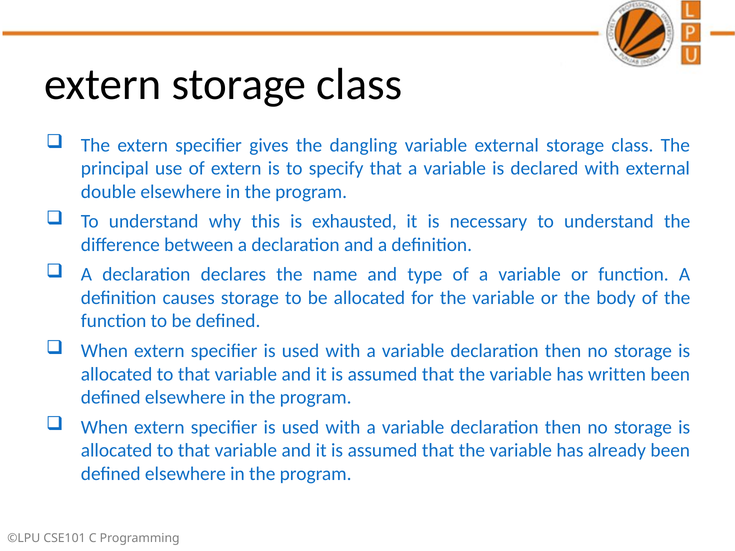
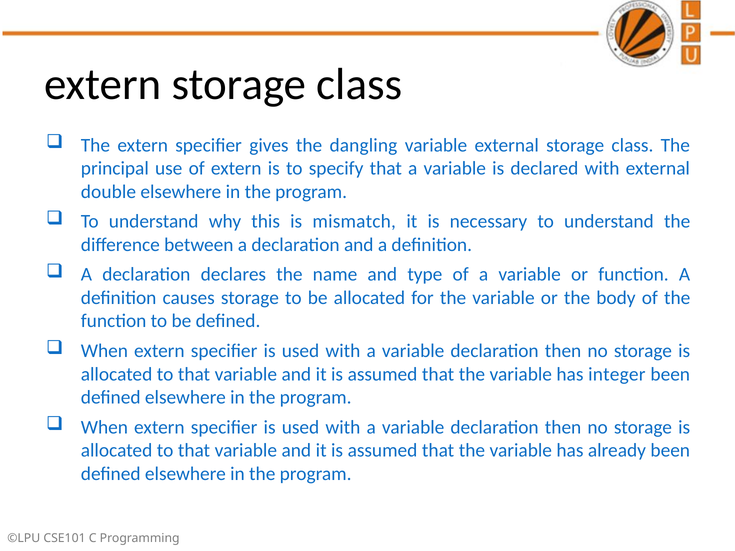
exhausted: exhausted -> mismatch
written: written -> integer
